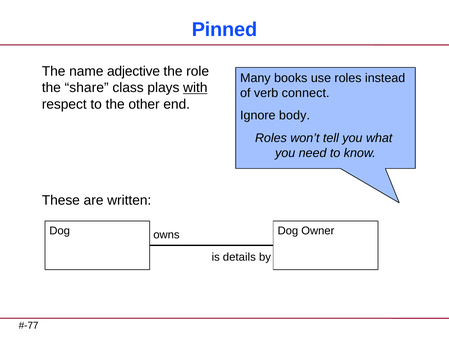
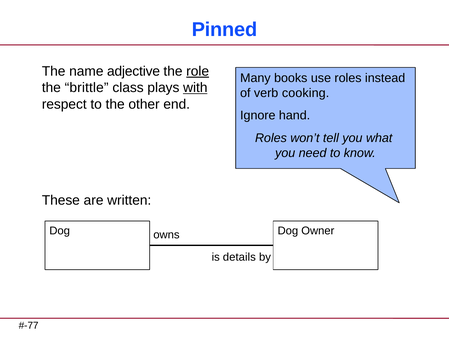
role underline: none -> present
share: share -> brittle
connect: connect -> cooking
body: body -> hand
